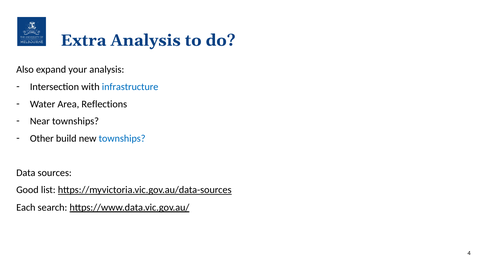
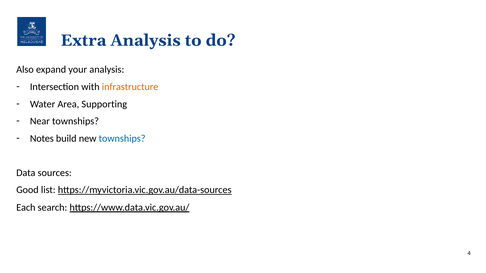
infrastructure colour: blue -> orange
Reflections: Reflections -> Supporting
Other: Other -> Notes
